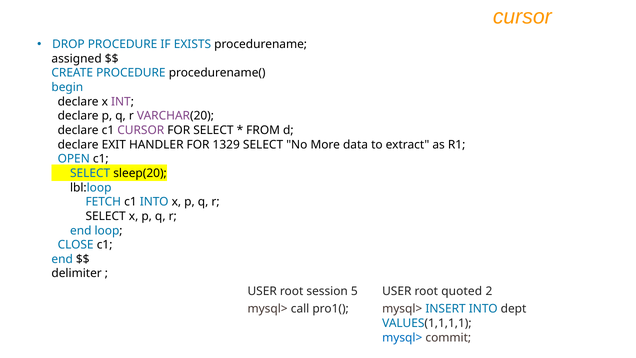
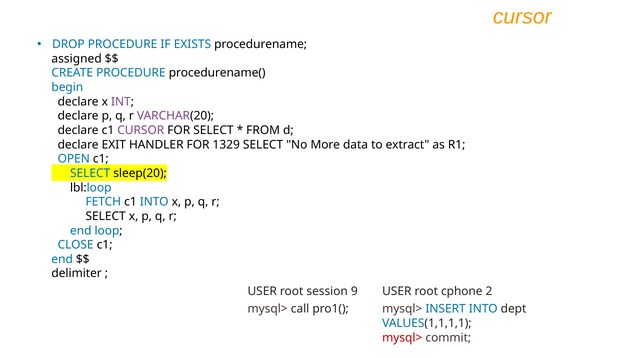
5: 5 -> 9
quoted: quoted -> cphone
mysql> at (402, 337) colour: blue -> red
